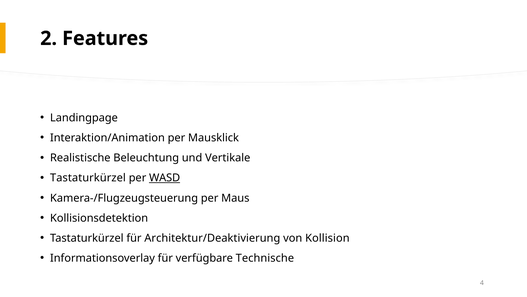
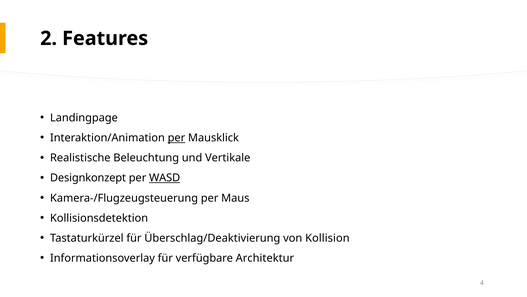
per at (176, 138) underline: none -> present
Tastaturkürzel at (88, 178): Tastaturkürzel -> Designkonzept
Architektur/Deaktivierung: Architektur/Deaktivierung -> Überschlag/Deaktivierung
Technische: Technische -> Architektur
